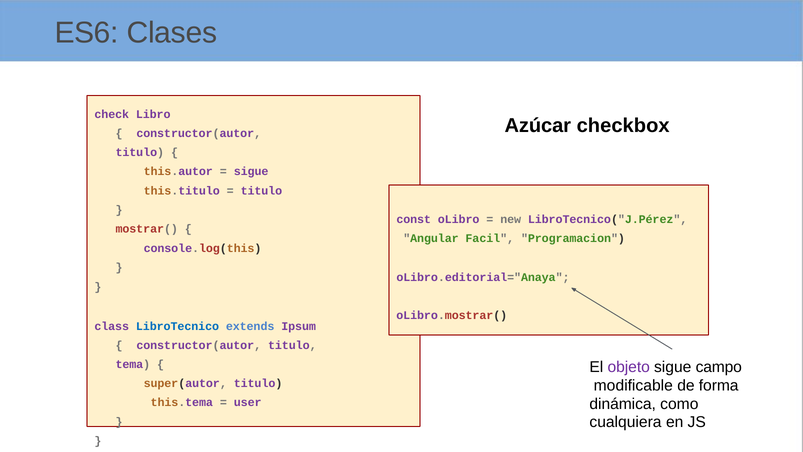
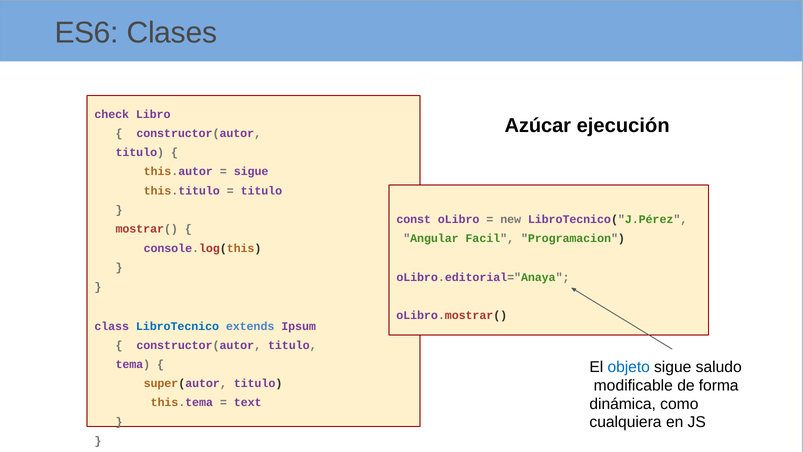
checkbox: checkbox -> ejecución
objeto colour: purple -> blue
campo: campo -> saludo
user: user -> text
